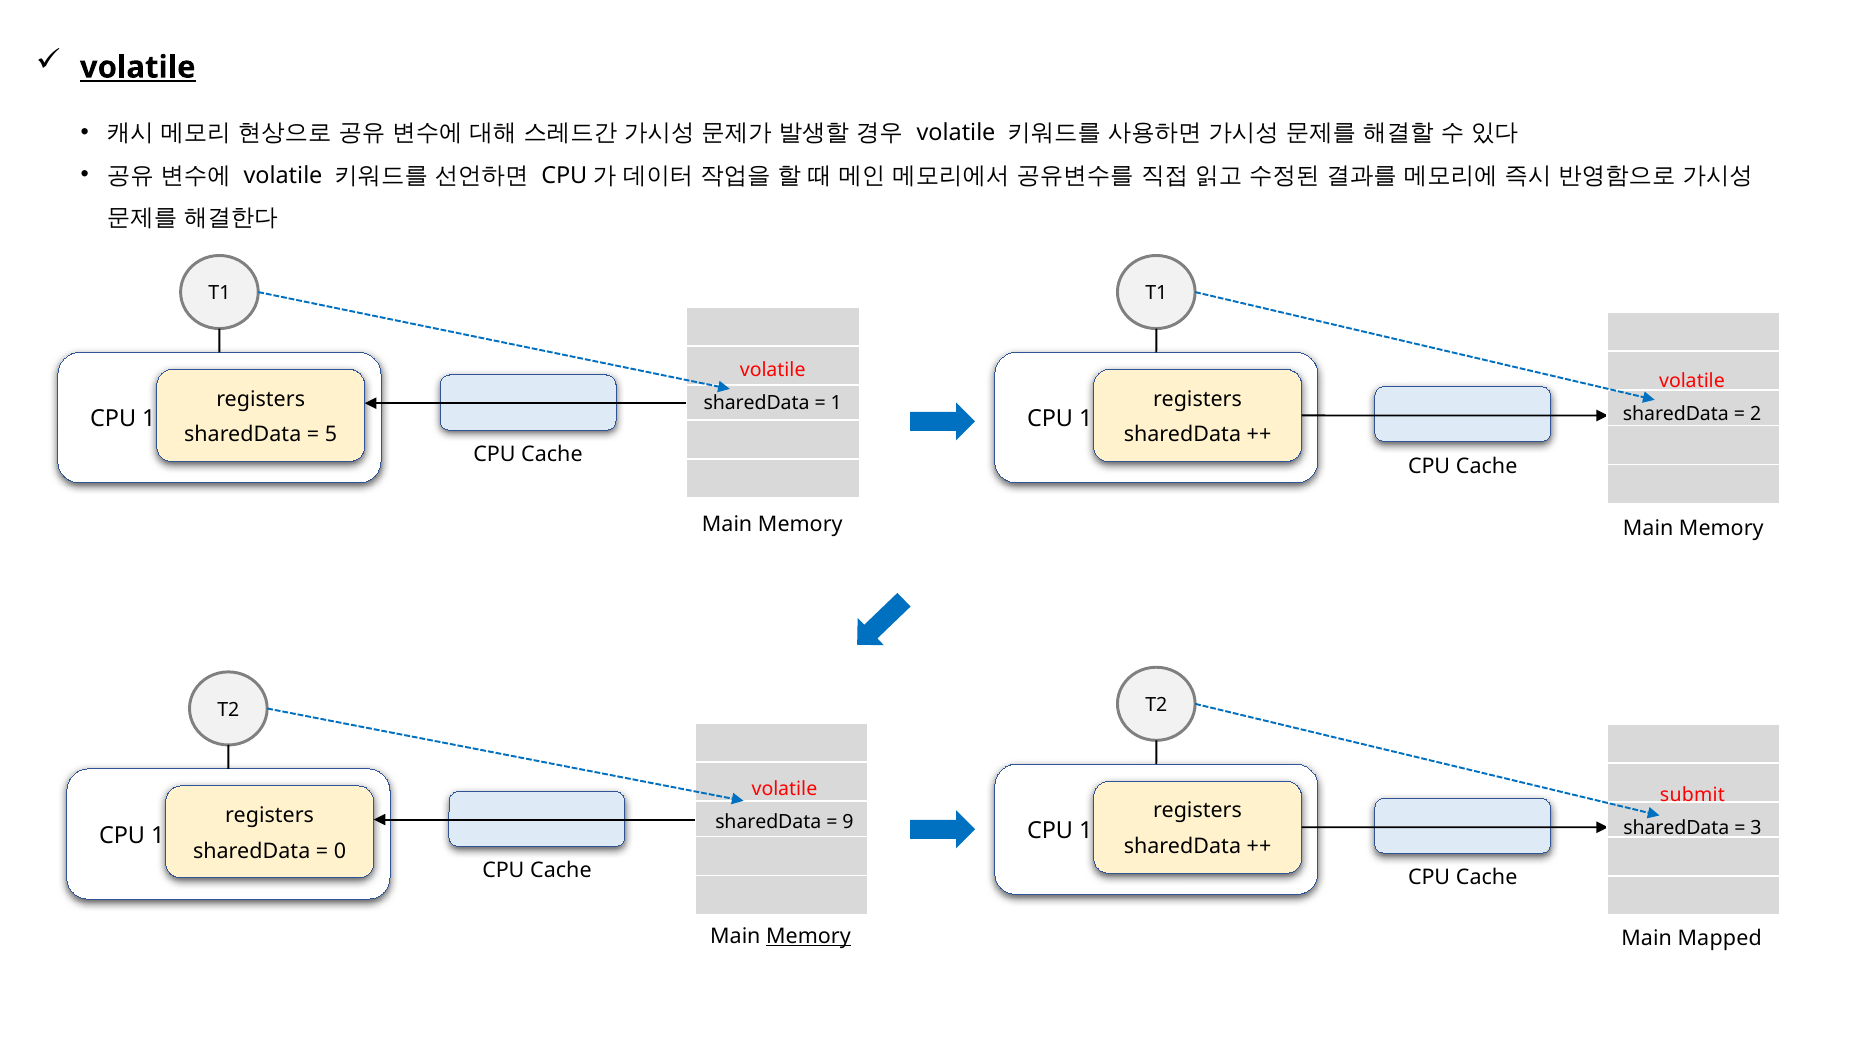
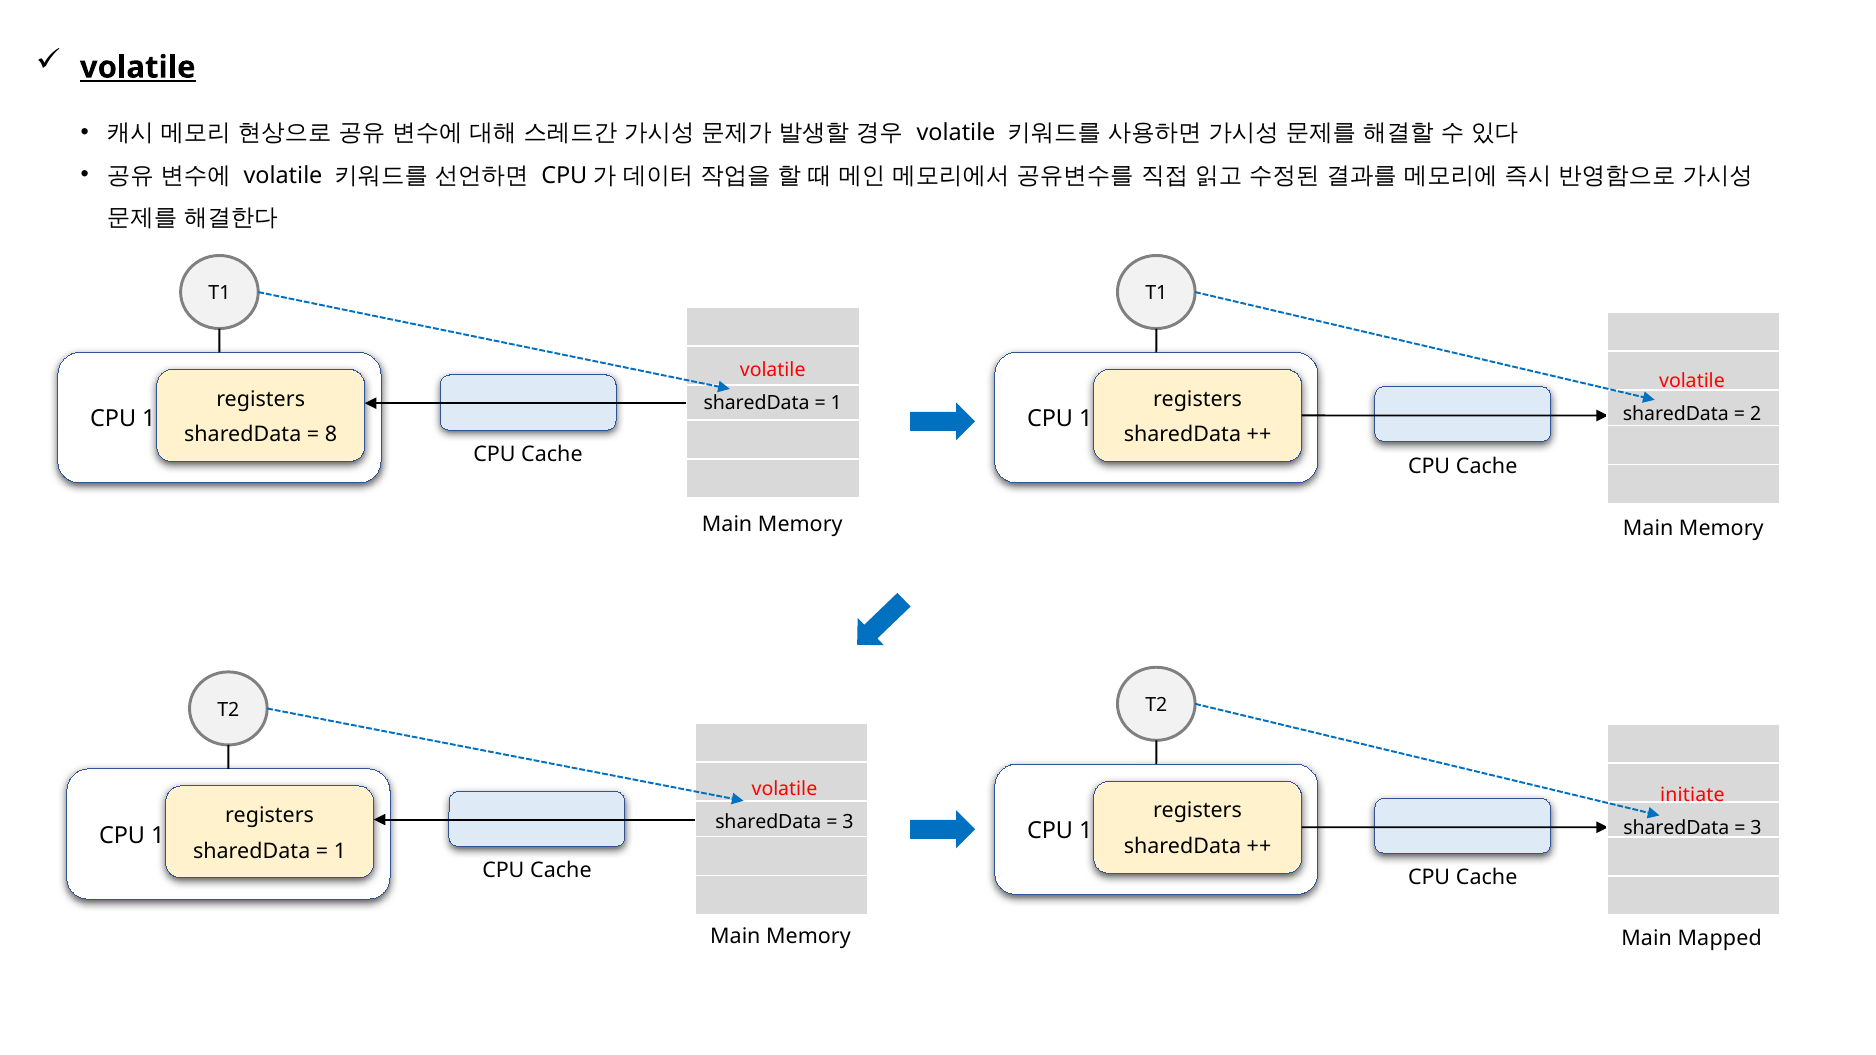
5: 5 -> 8
submit: submit -> initiate
9 at (848, 822): 9 -> 3
0 at (340, 851): 0 -> 1
Memory at (808, 936) underline: present -> none
